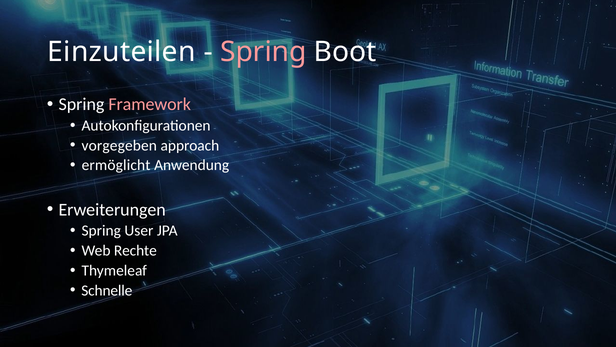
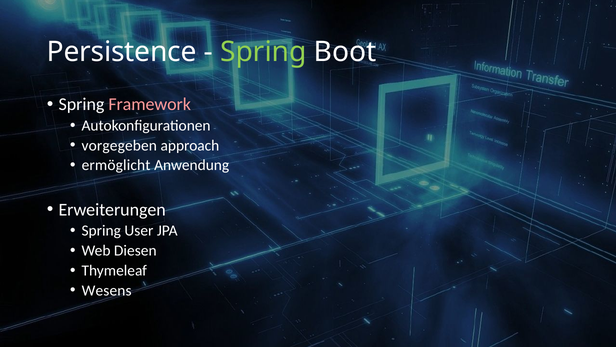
Einzuteilen: Einzuteilen -> Persistence
Spring at (263, 52) colour: pink -> light green
Rechte: Rechte -> Diesen
Schnelle: Schnelle -> Wesens
